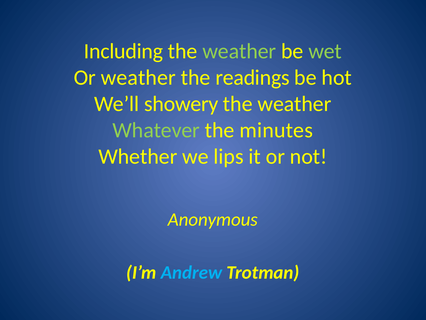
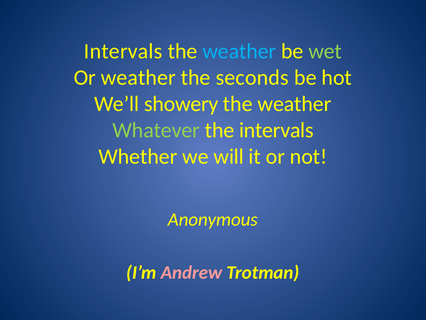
Including at (123, 51): Including -> Intervals
weather at (239, 51) colour: light green -> light blue
readings: readings -> seconds
the minutes: minutes -> intervals
lips: lips -> will
Andrew colour: light blue -> pink
